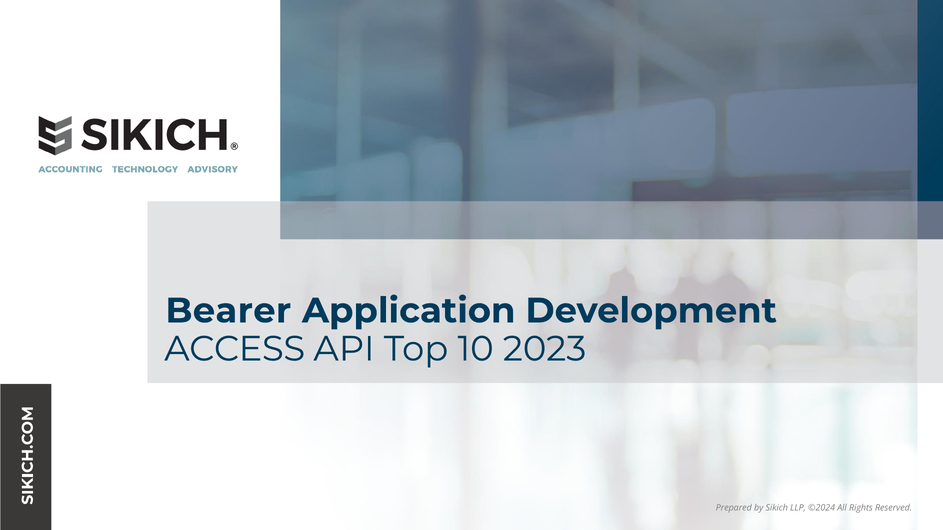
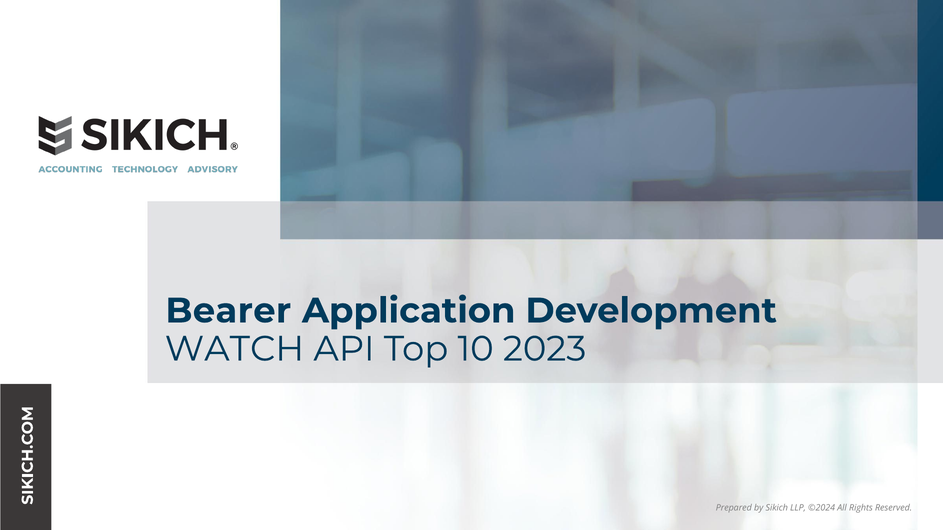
ACCESS: ACCESS -> WATCH
